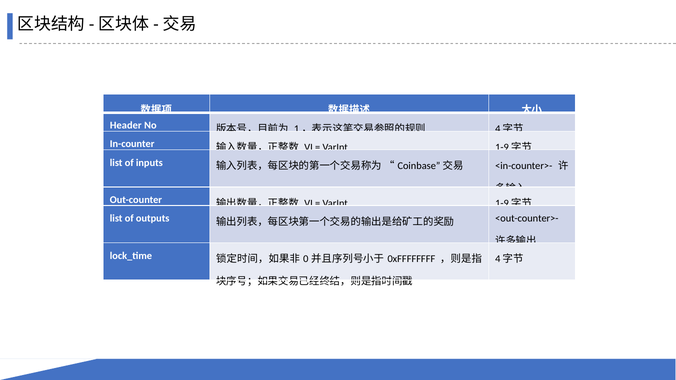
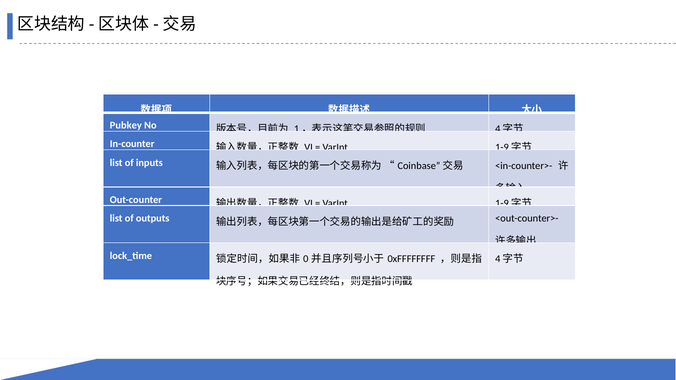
Header: Header -> Pubkey
